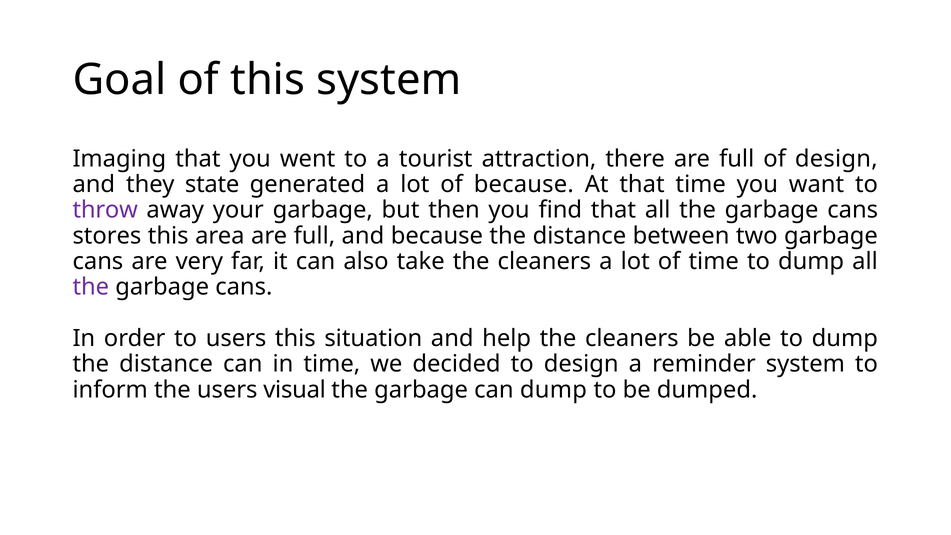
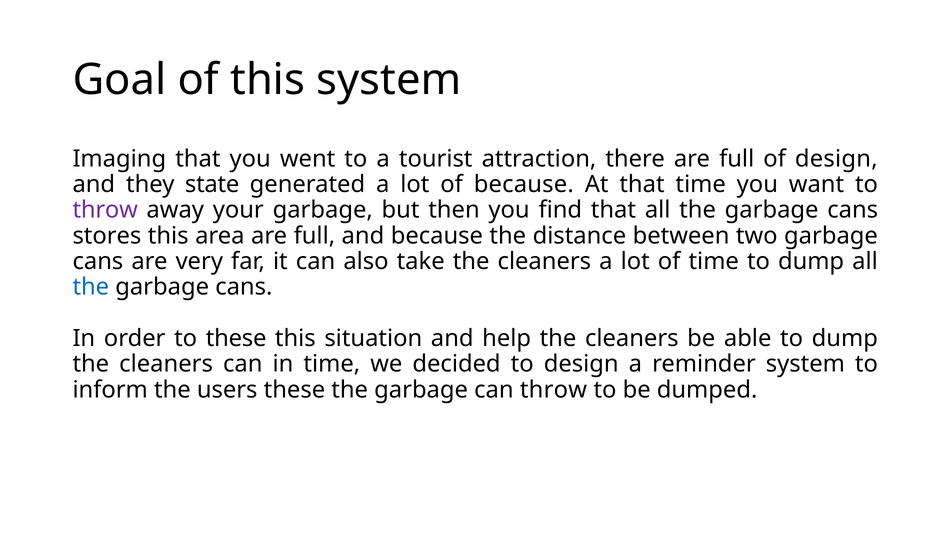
the at (91, 287) colour: purple -> blue
to users: users -> these
distance at (166, 364): distance -> cleaners
users visual: visual -> these
can dump: dump -> throw
